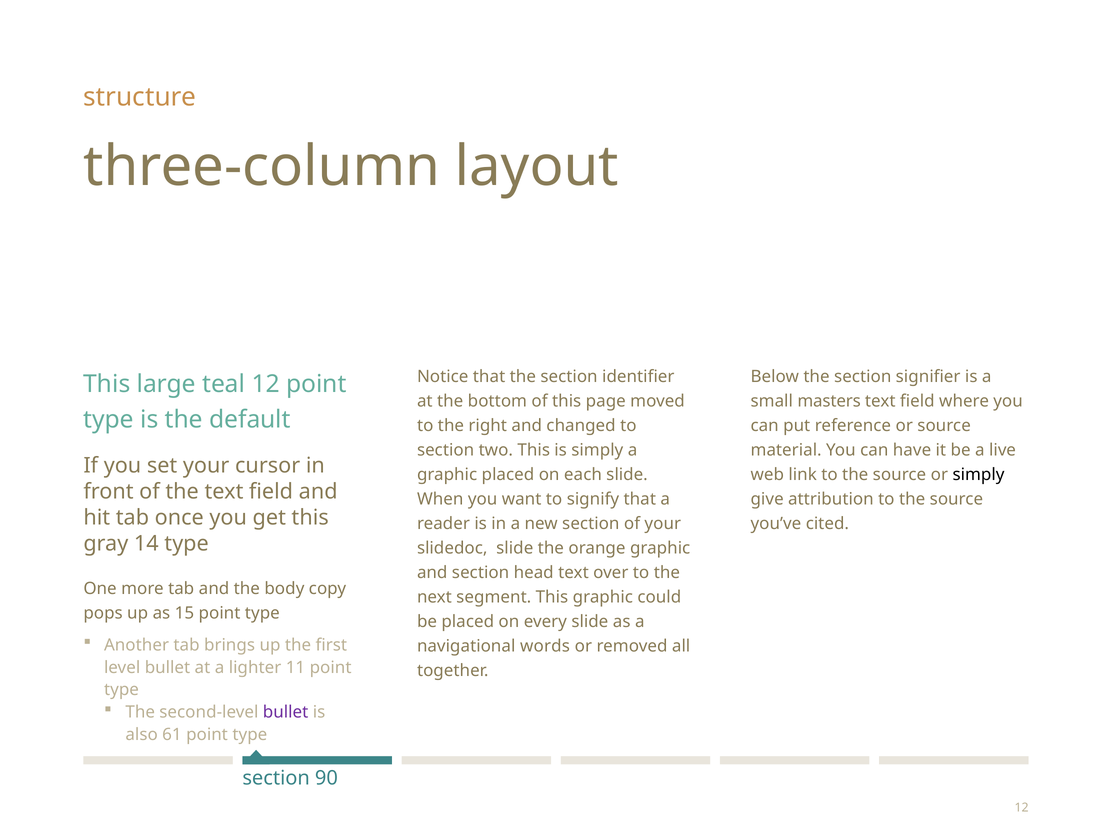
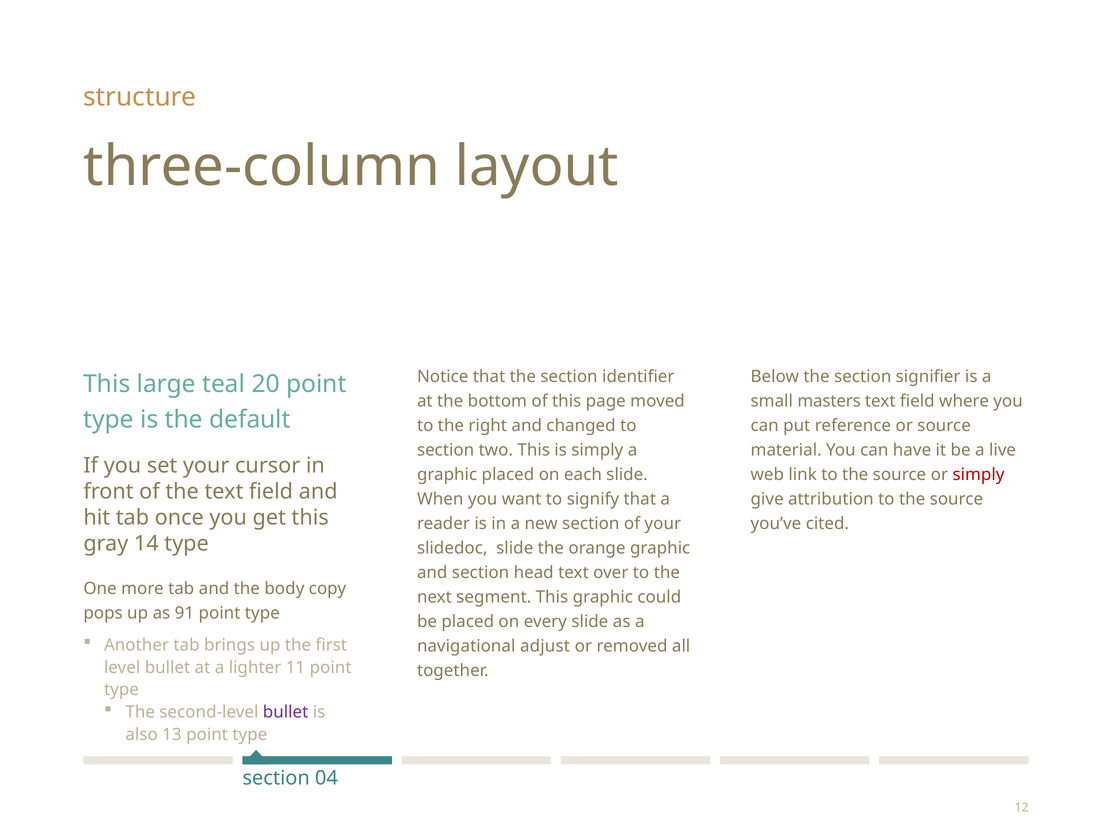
teal 12: 12 -> 20
simply at (978, 475) colour: black -> red
15: 15 -> 91
words: words -> adjust
61: 61 -> 13
90: 90 -> 04
